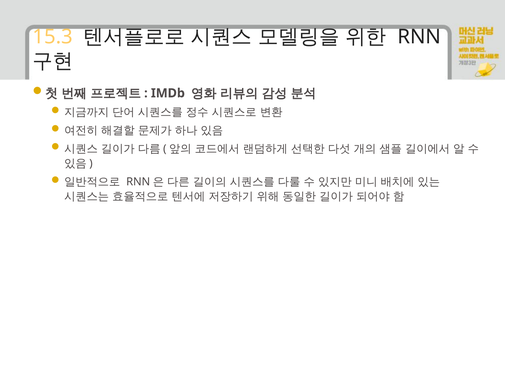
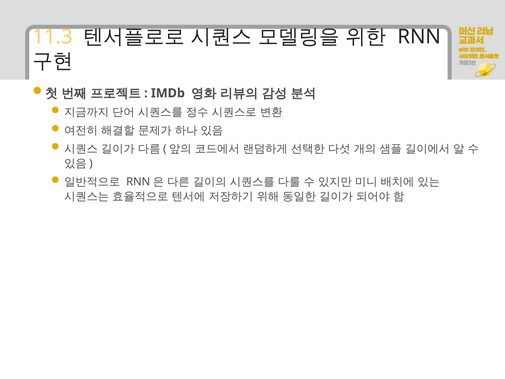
15.3: 15.3 -> 11.3
